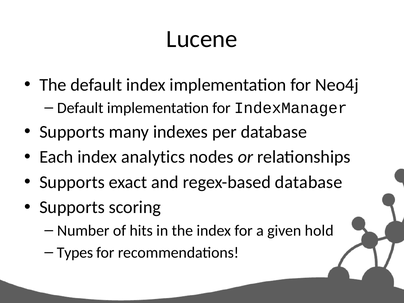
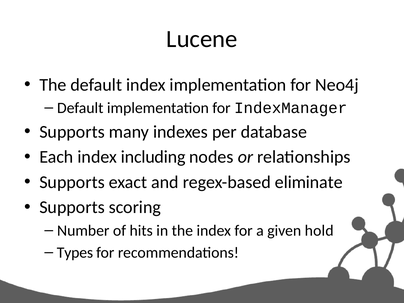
analytics: analytics -> including
regex-based database: database -> eliminate
